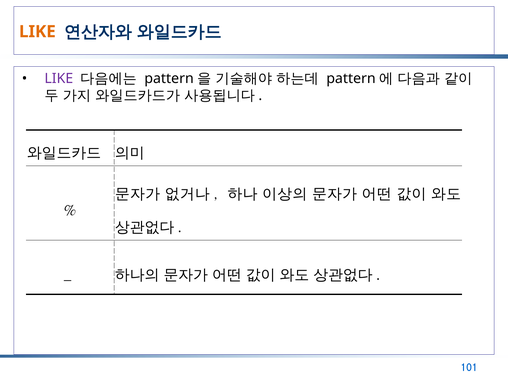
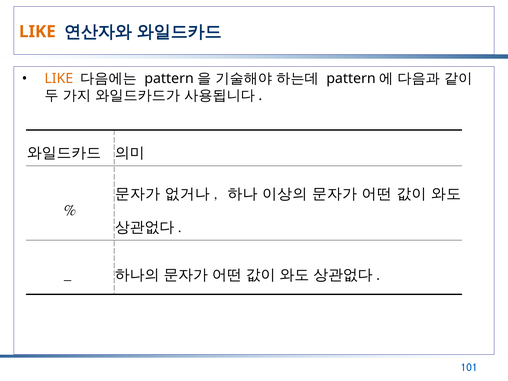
LIKE at (59, 79) colour: purple -> orange
